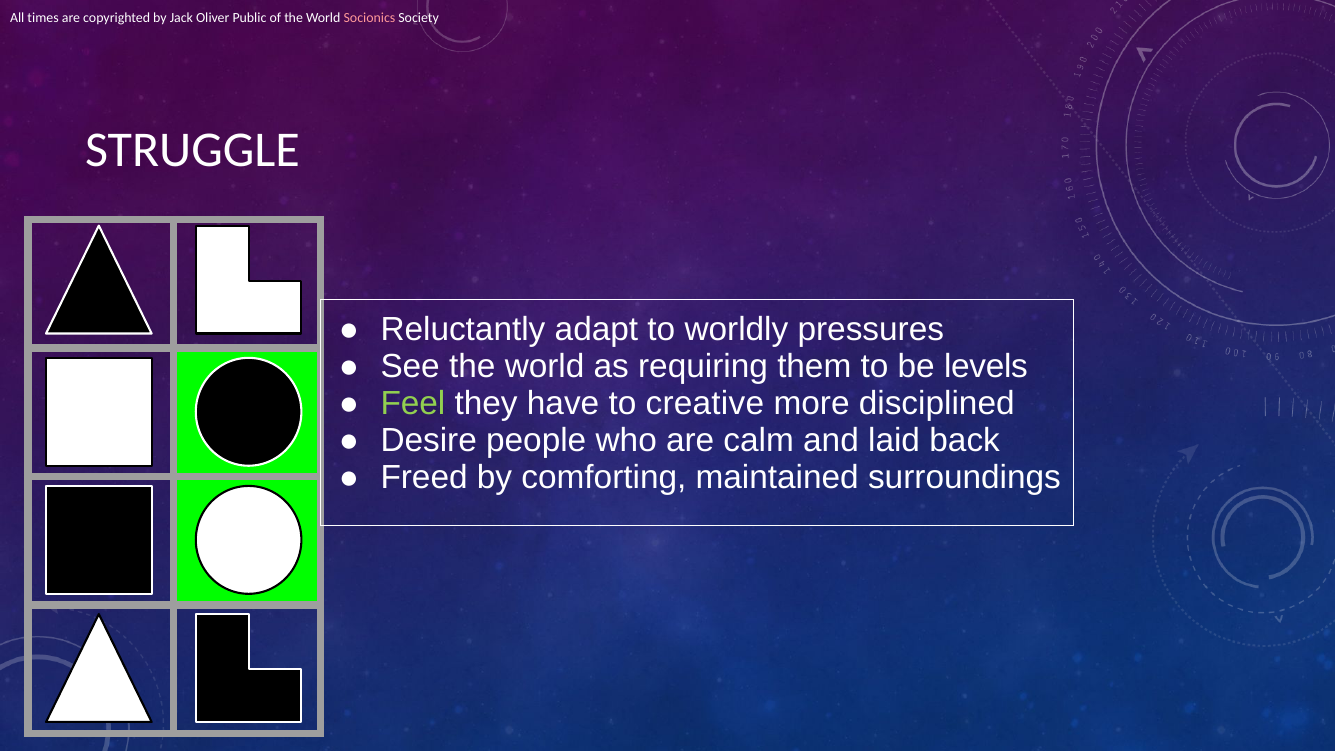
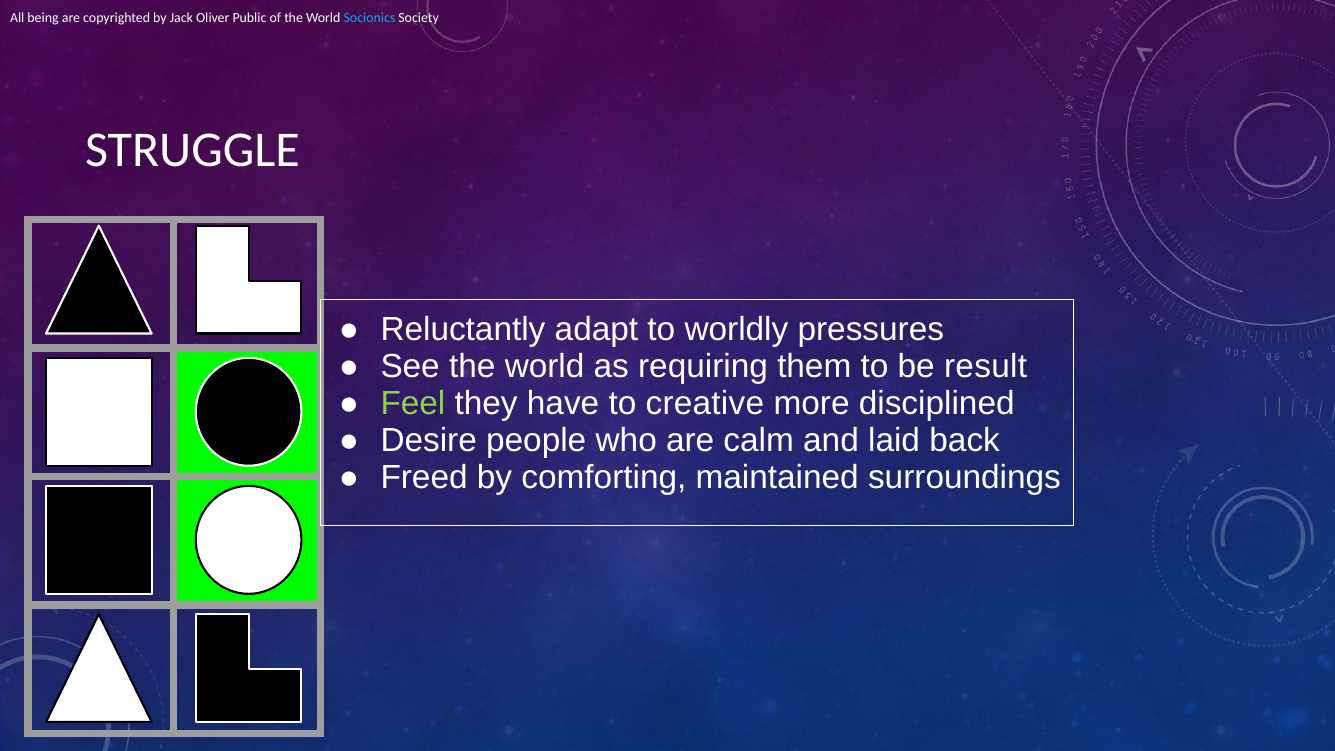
times: times -> being
Socionics colour: pink -> light blue
levels: levels -> result
